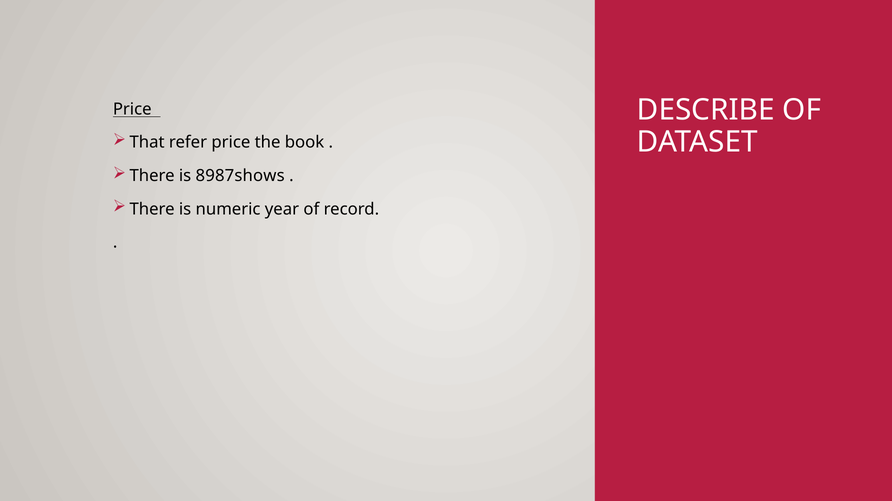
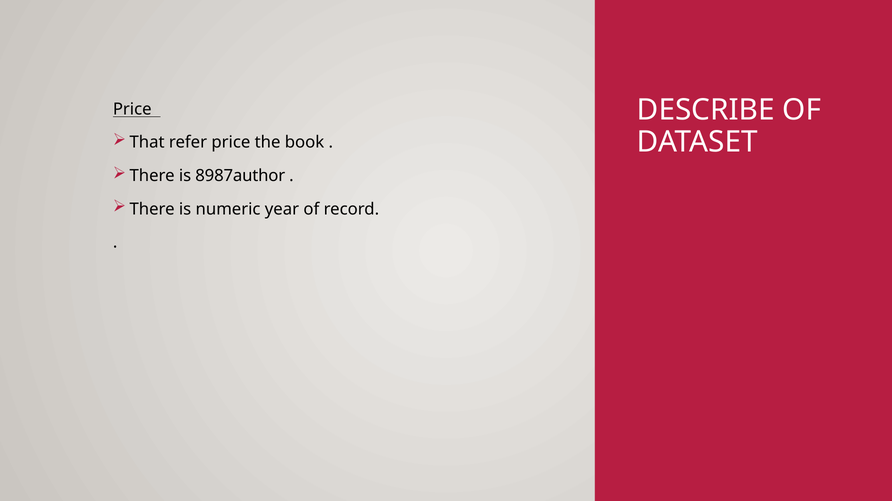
8987shows: 8987shows -> 8987author
